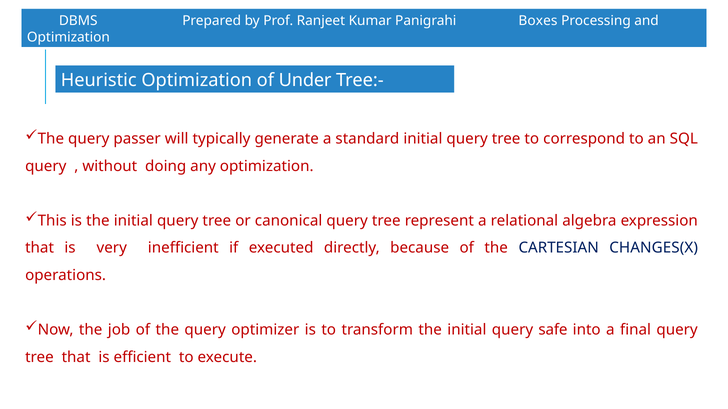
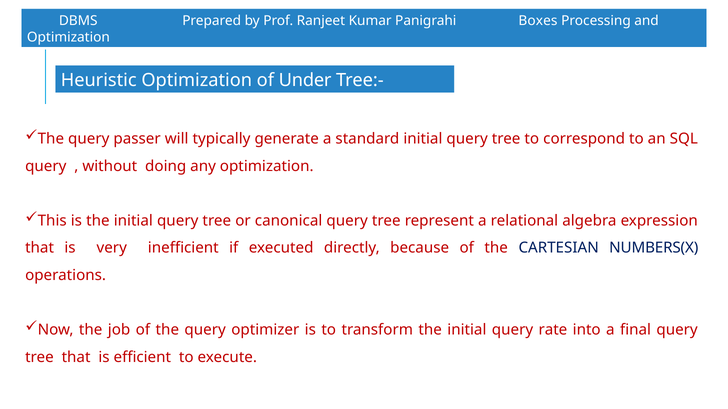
CHANGES(X: CHANGES(X -> NUMBERS(X
safe: safe -> rate
